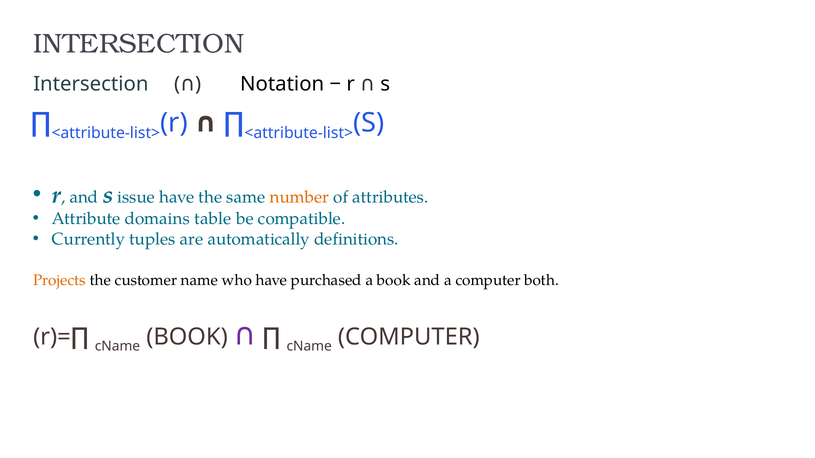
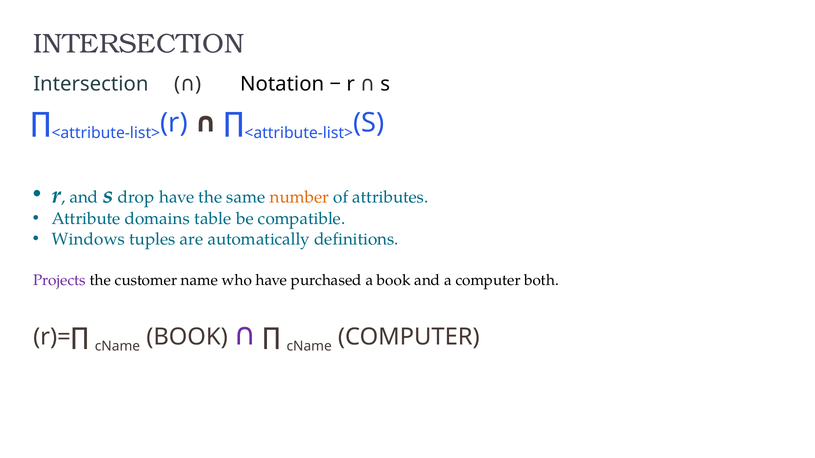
issue: issue -> drop
Currently: Currently -> Windows
Projects colour: orange -> purple
